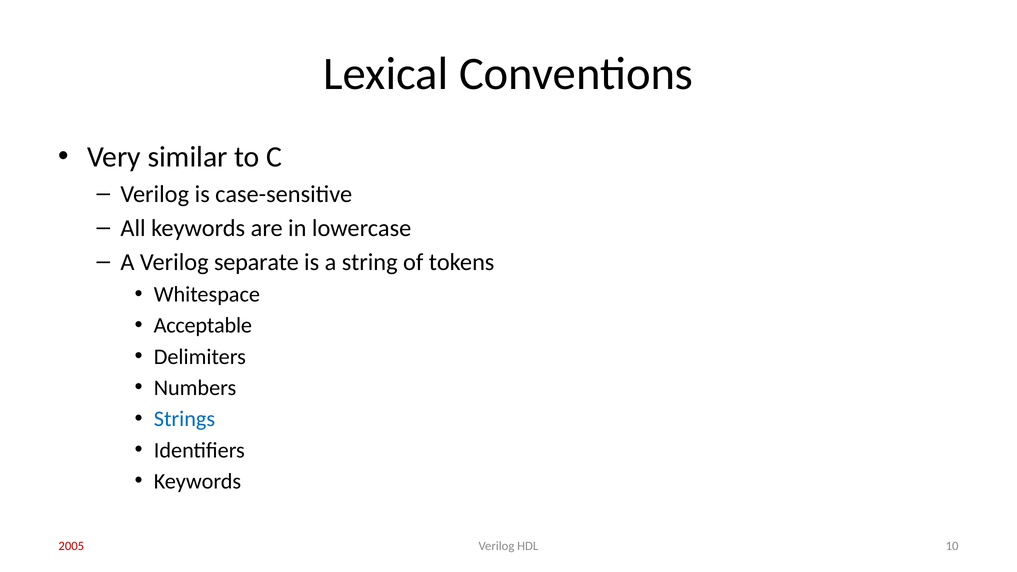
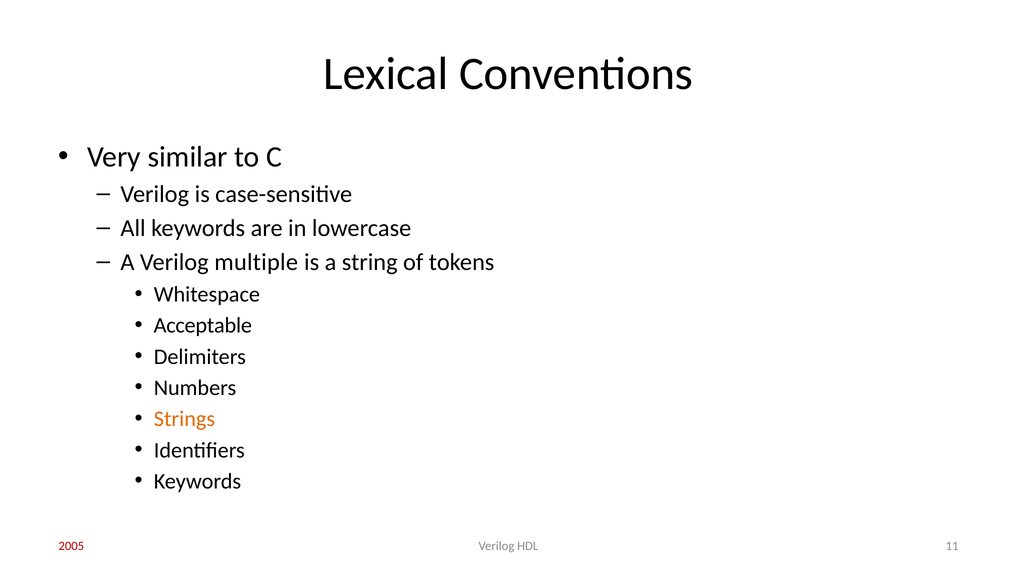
separate: separate -> multiple
Strings colour: blue -> orange
10: 10 -> 11
